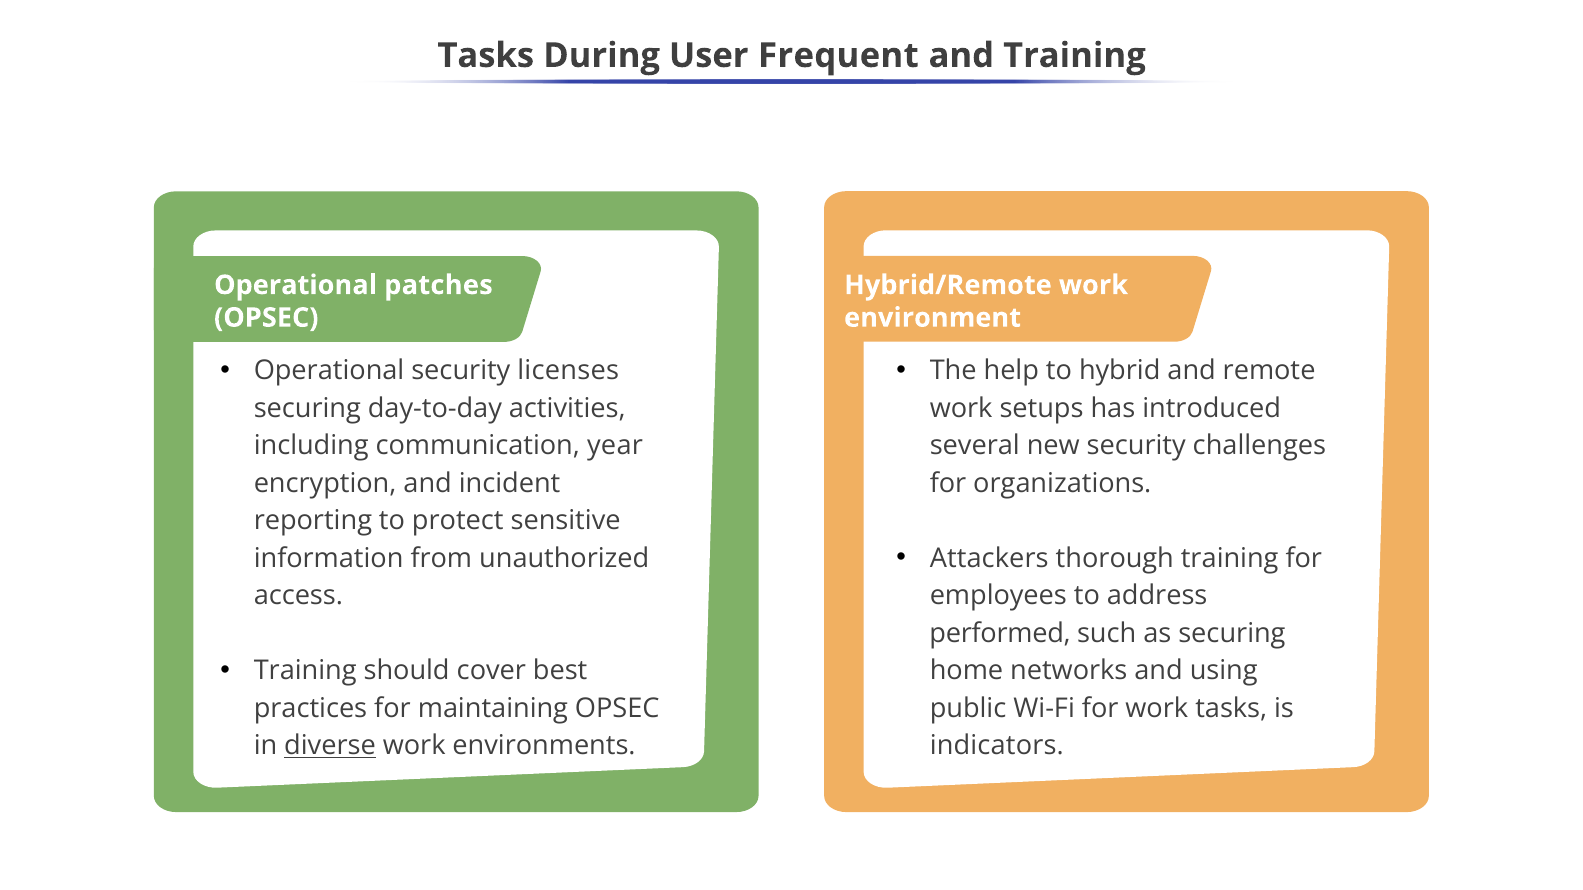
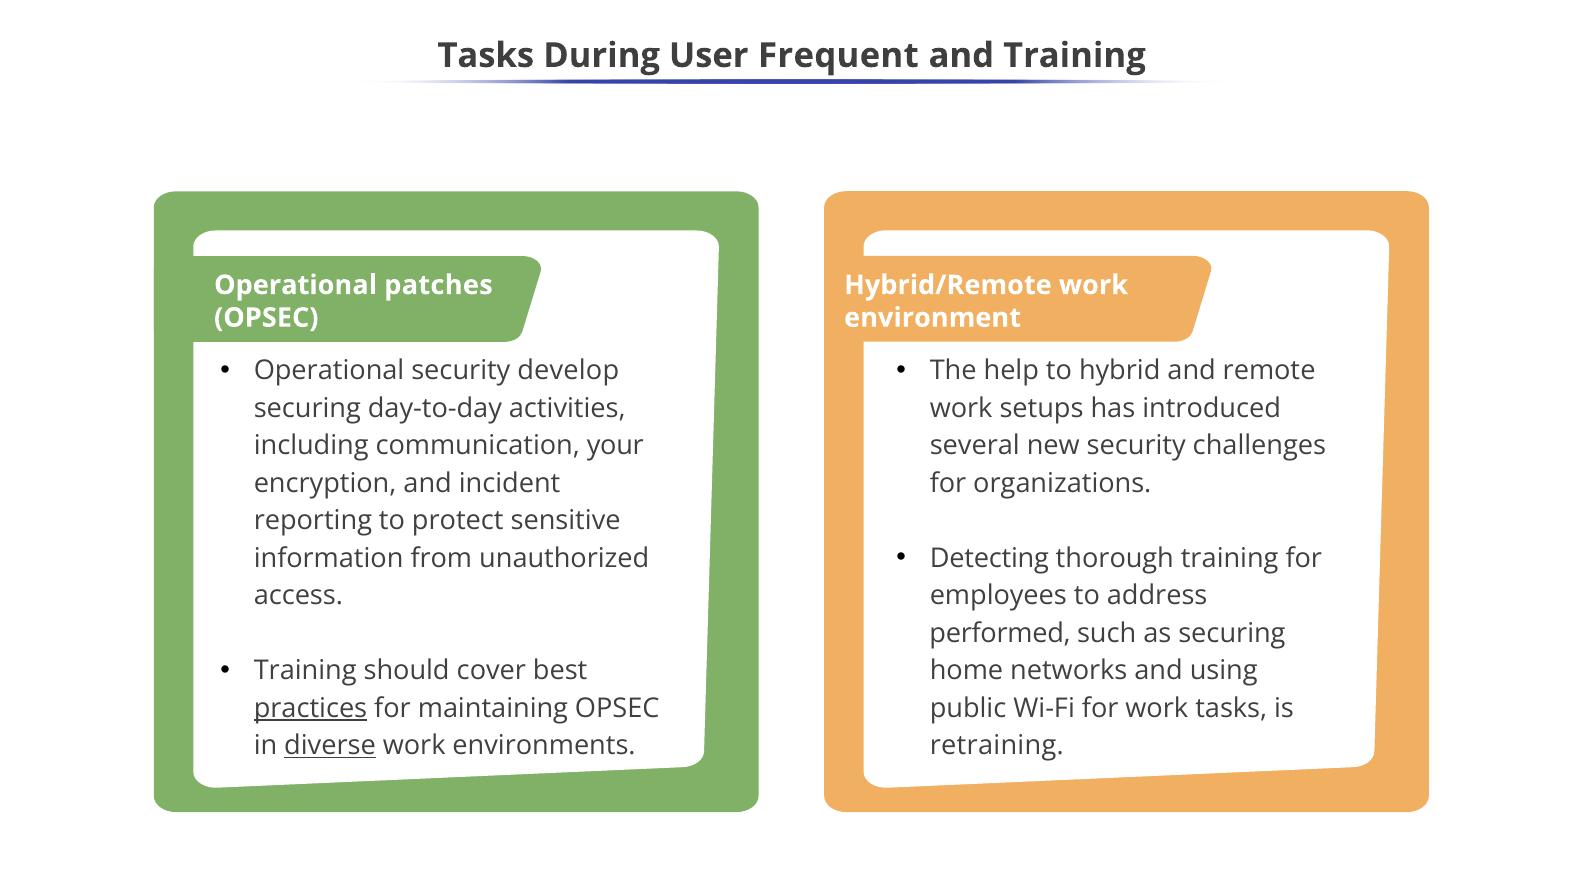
licenses: licenses -> develop
year: year -> your
Attackers: Attackers -> Detecting
practices underline: none -> present
indicators: indicators -> retraining
